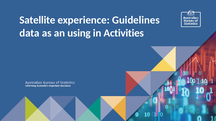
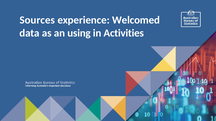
Satellite: Satellite -> Sources
Guidelines: Guidelines -> Welcomed
